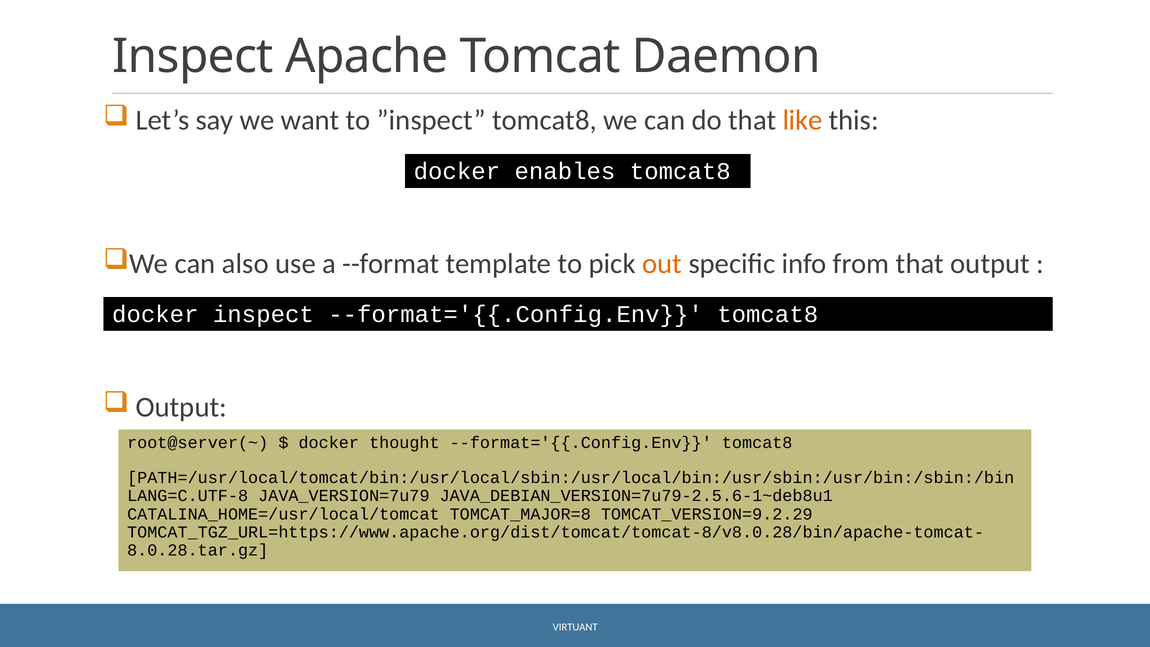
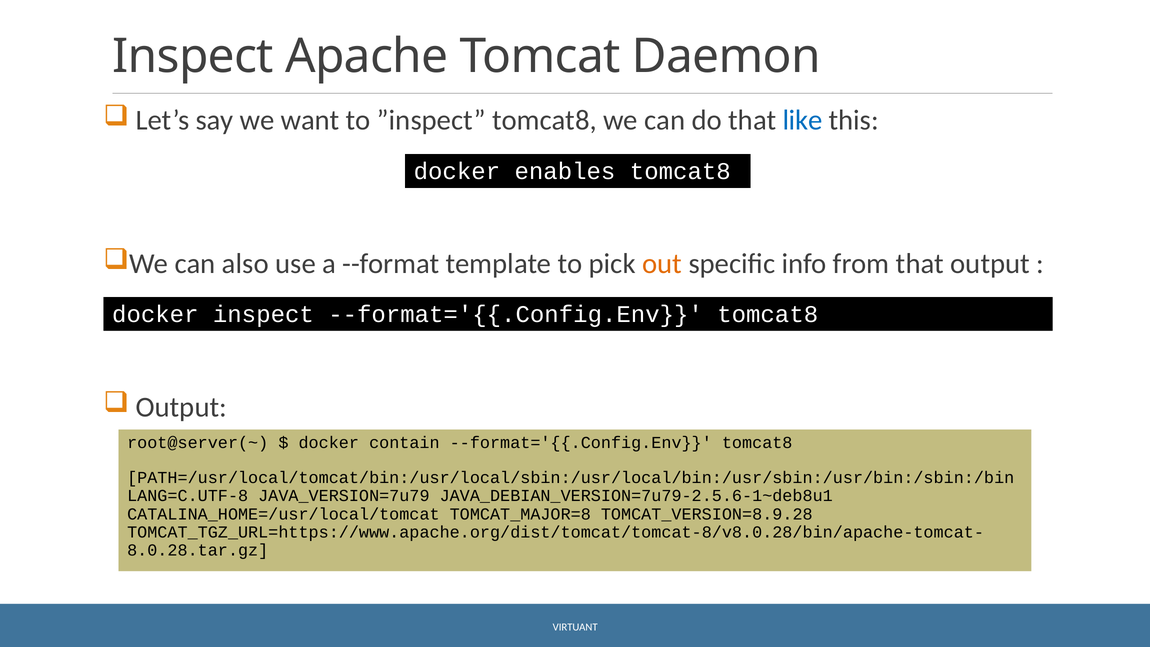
like colour: orange -> blue
thought: thought -> contain
TOMCAT_VERSION=9.2.29: TOMCAT_VERSION=9.2.29 -> TOMCAT_VERSION=8.9.28
